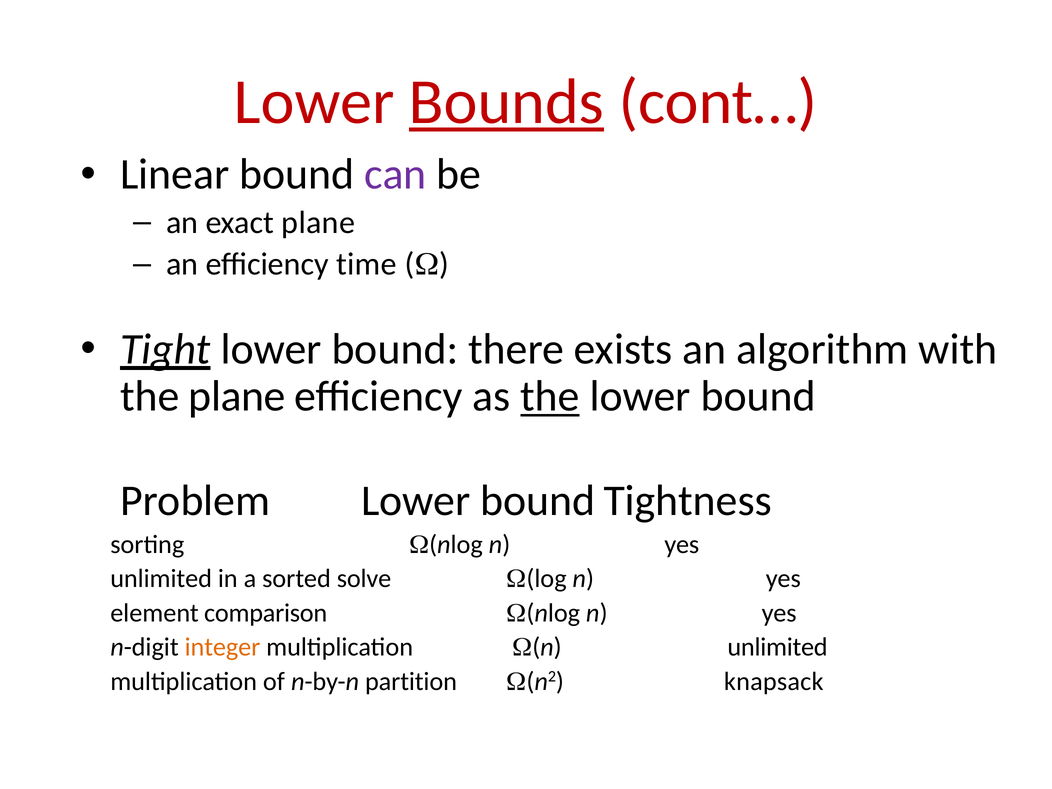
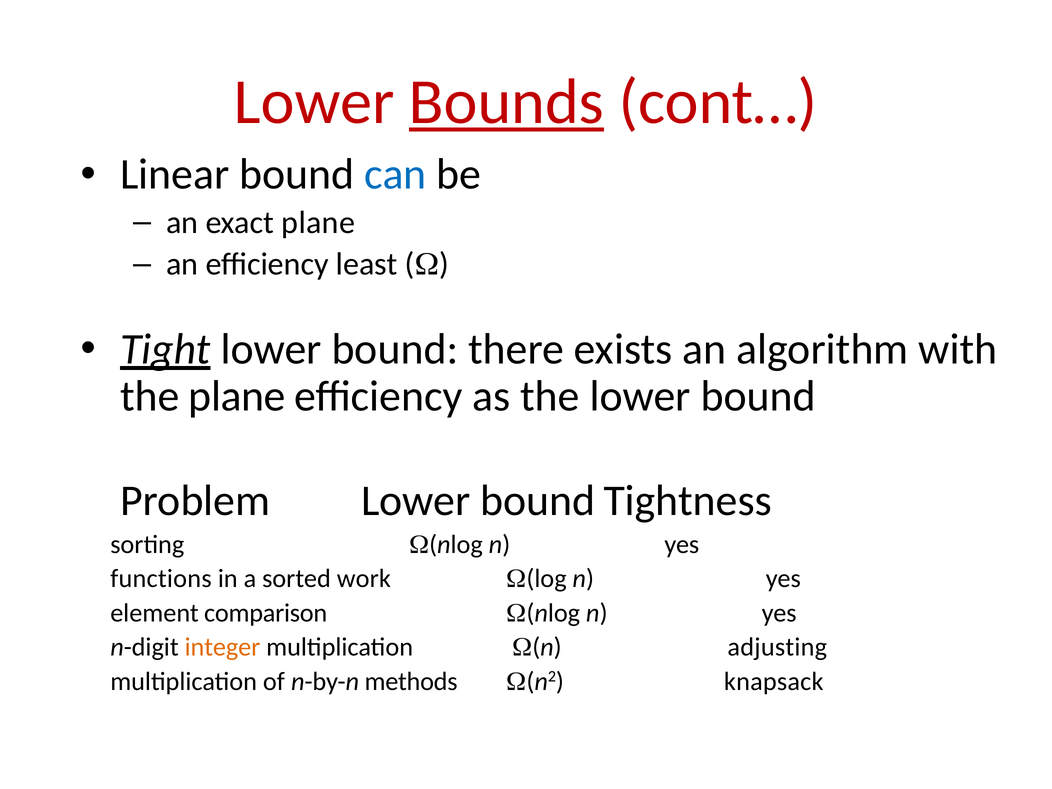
can colour: purple -> blue
time: time -> least
the at (550, 397) underline: present -> none
unlimited at (161, 579): unlimited -> functions
solve: solve -> work
(n unlimited: unlimited -> adjusting
partition: partition -> methods
